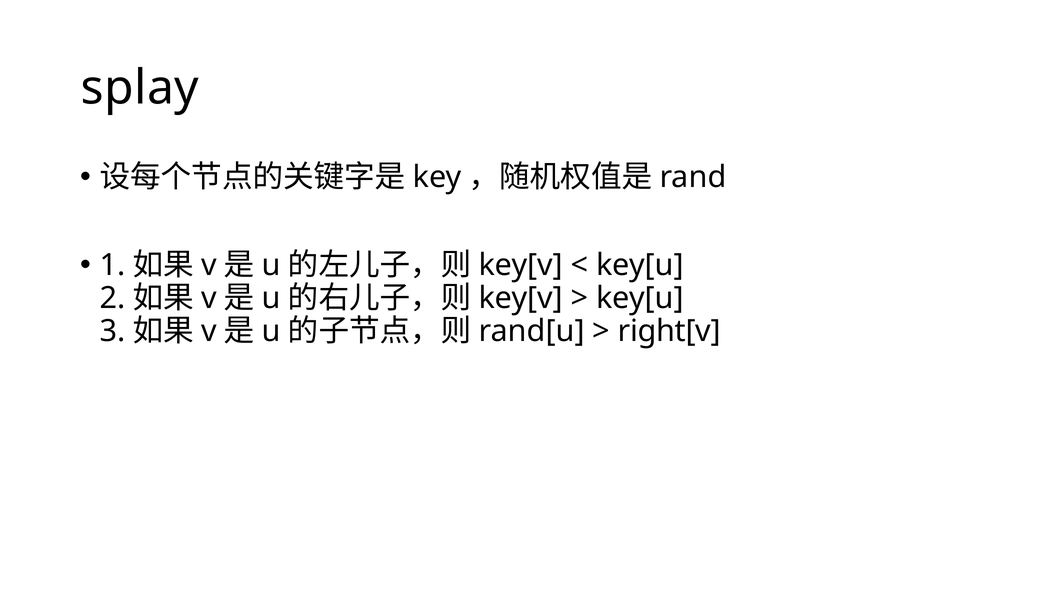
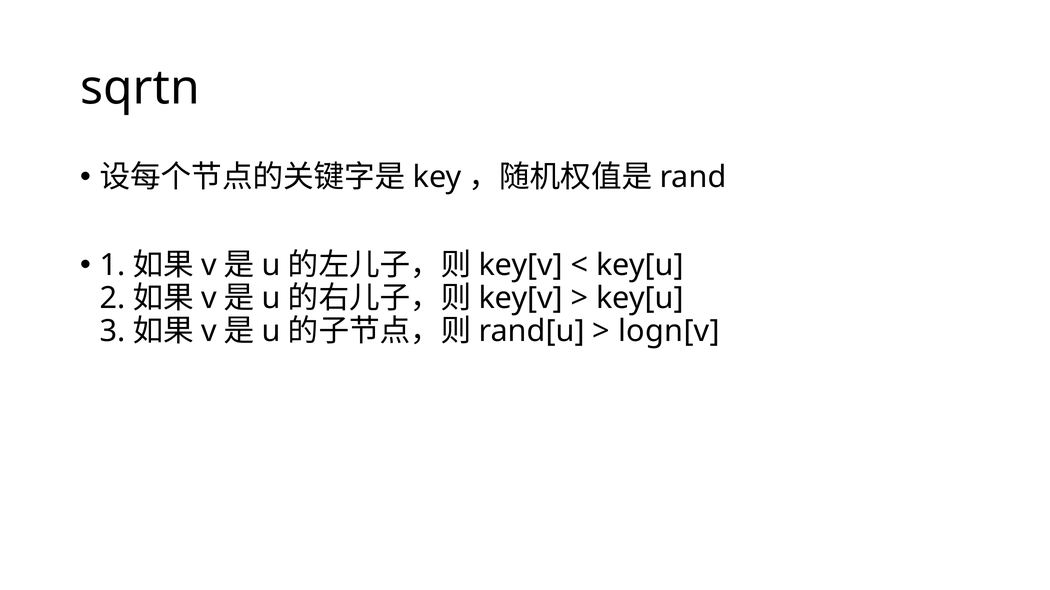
splay: splay -> sqrtn
right[v: right[v -> logn[v
